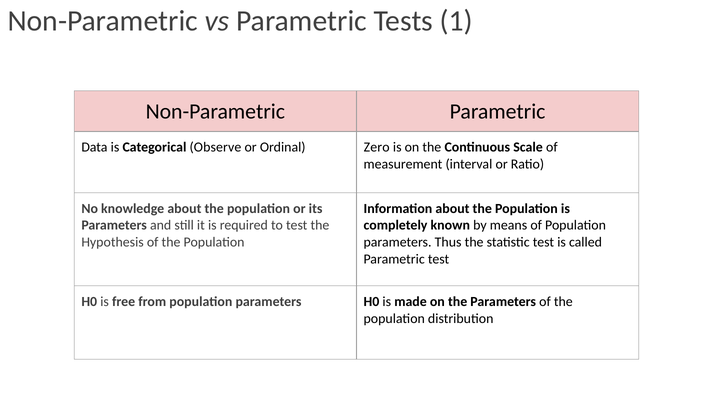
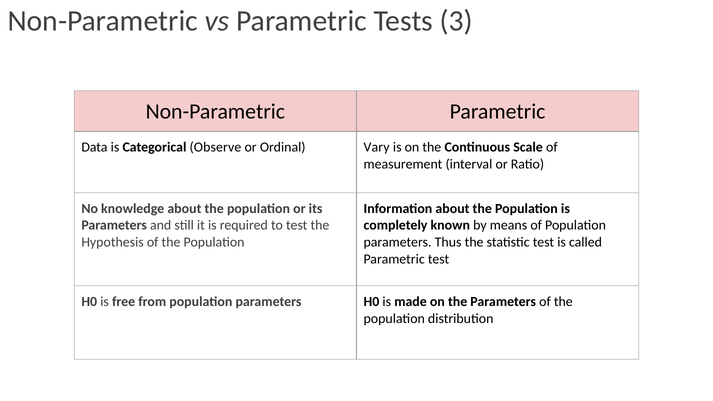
1: 1 -> 3
Zero: Zero -> Vary
